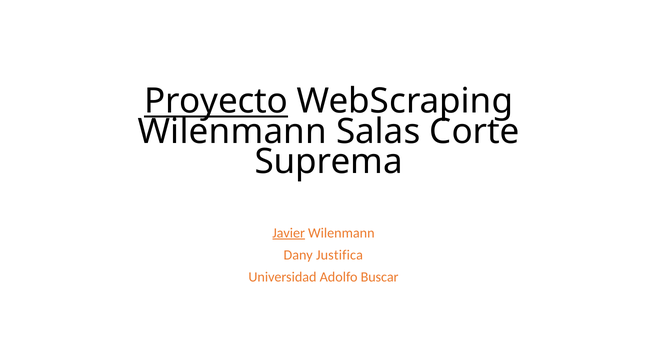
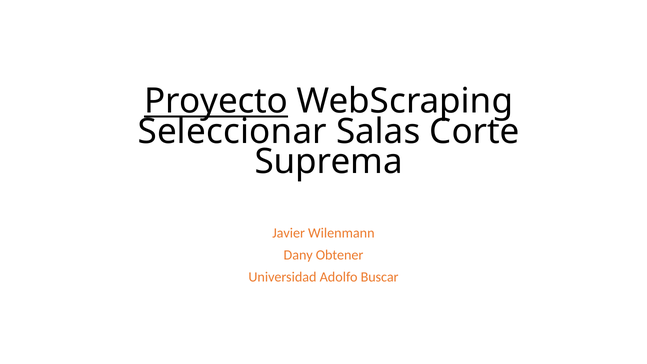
Wilenmann at (232, 132): Wilenmann -> Seleccionar
Javier underline: present -> none
Justifica: Justifica -> Obtener
